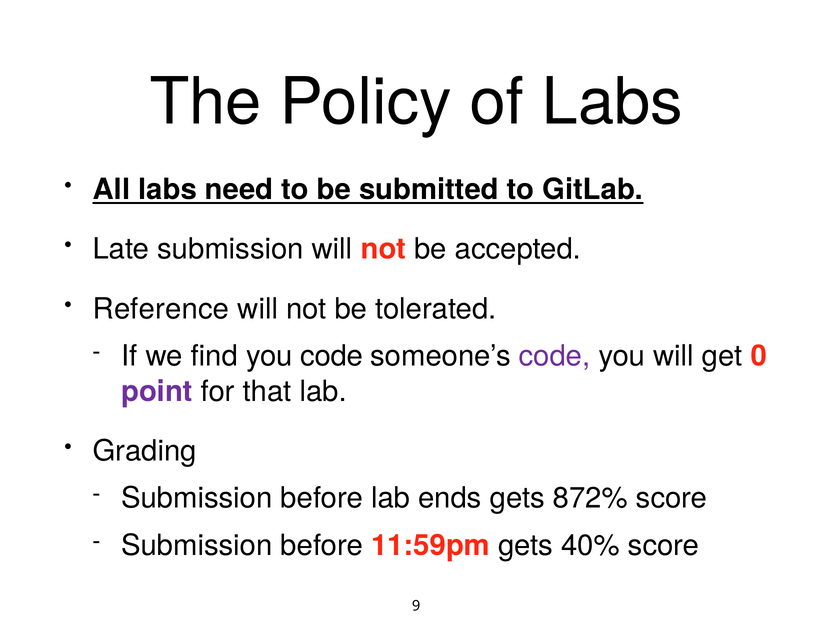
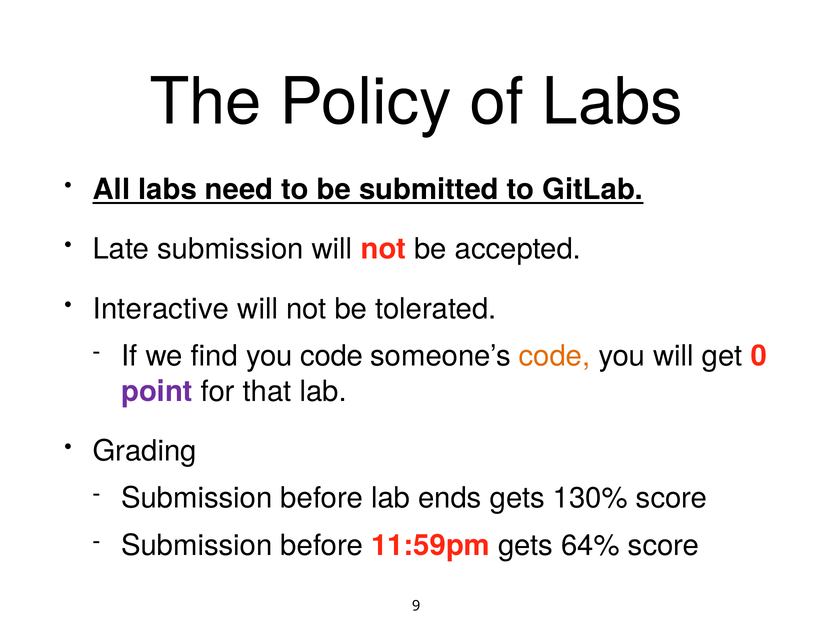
Reference: Reference -> Interactive
code at (555, 356) colour: purple -> orange
872%: 872% -> 130%
40%: 40% -> 64%
